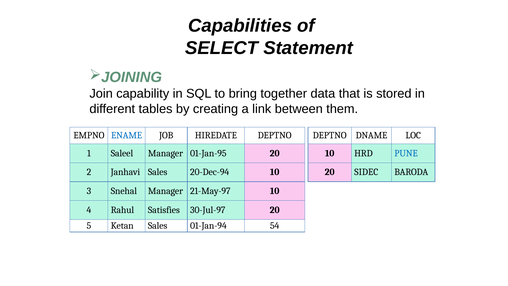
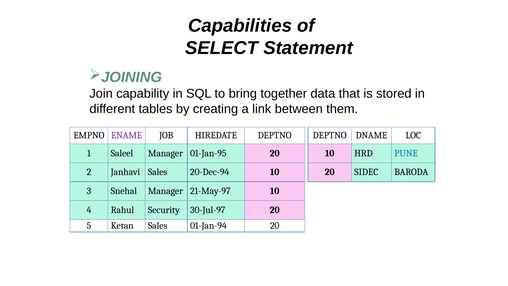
ENAME colour: blue -> purple
Satisfies: Satisfies -> Security
01-Jan-94 54: 54 -> 20
